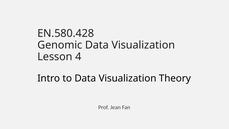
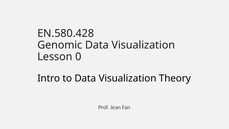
4: 4 -> 0
